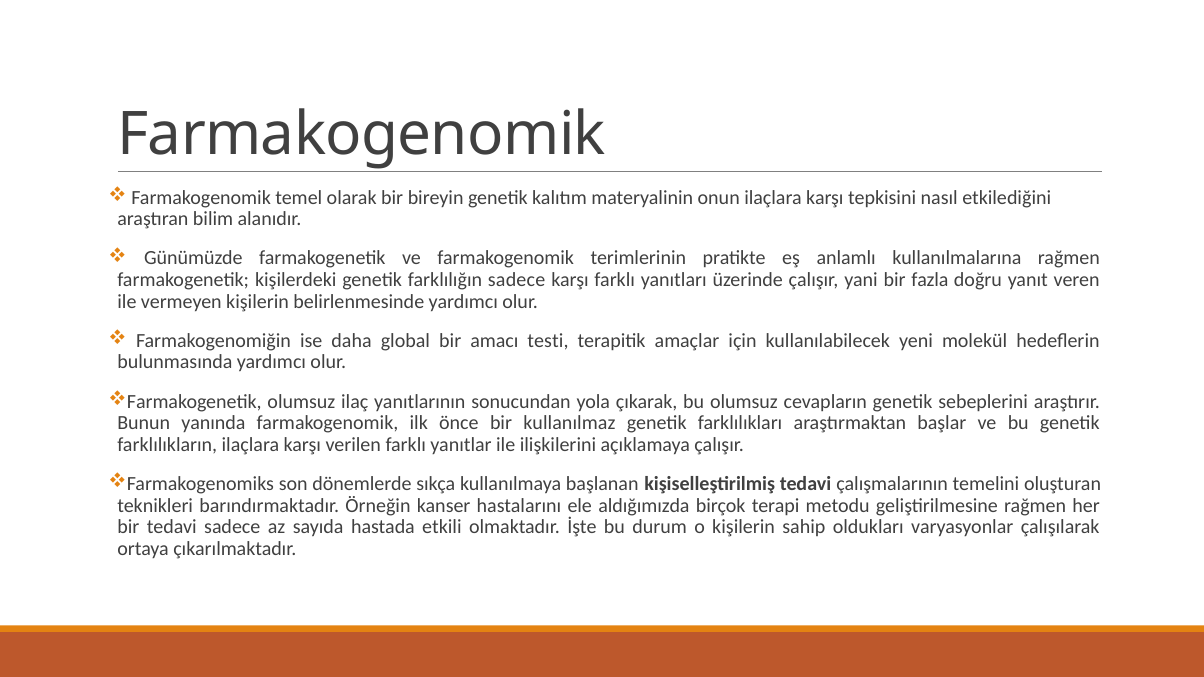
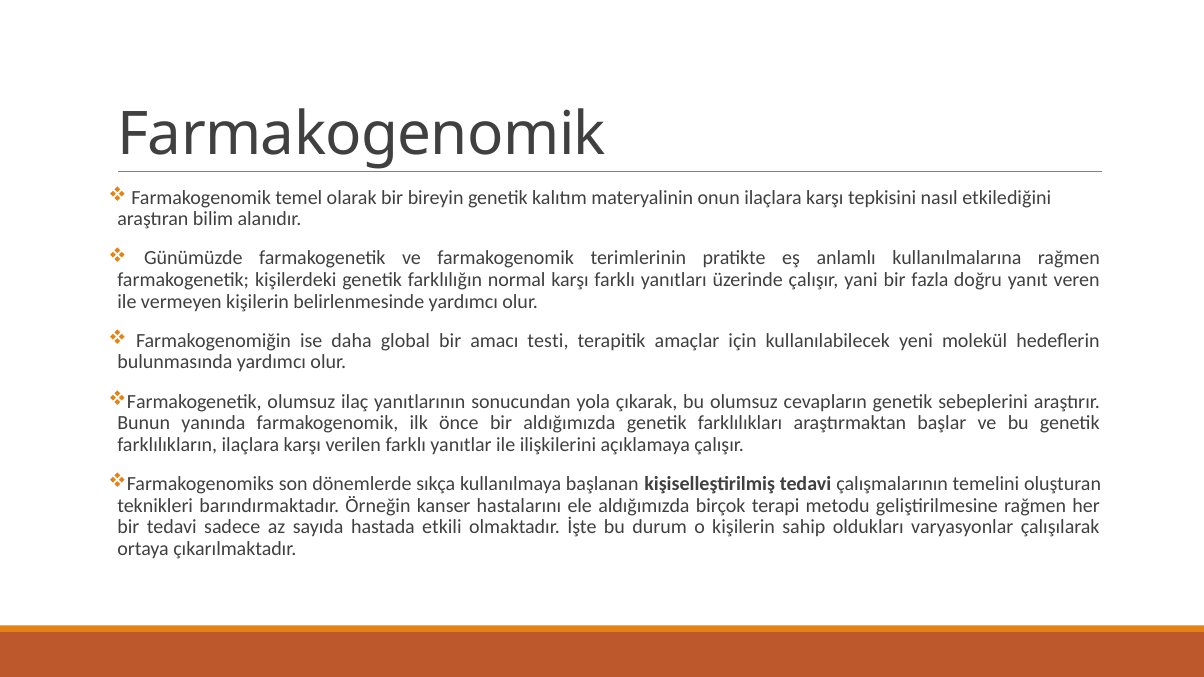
farklılığın sadece: sadece -> normal
bir kullanılmaz: kullanılmaz -> aldığımızda
